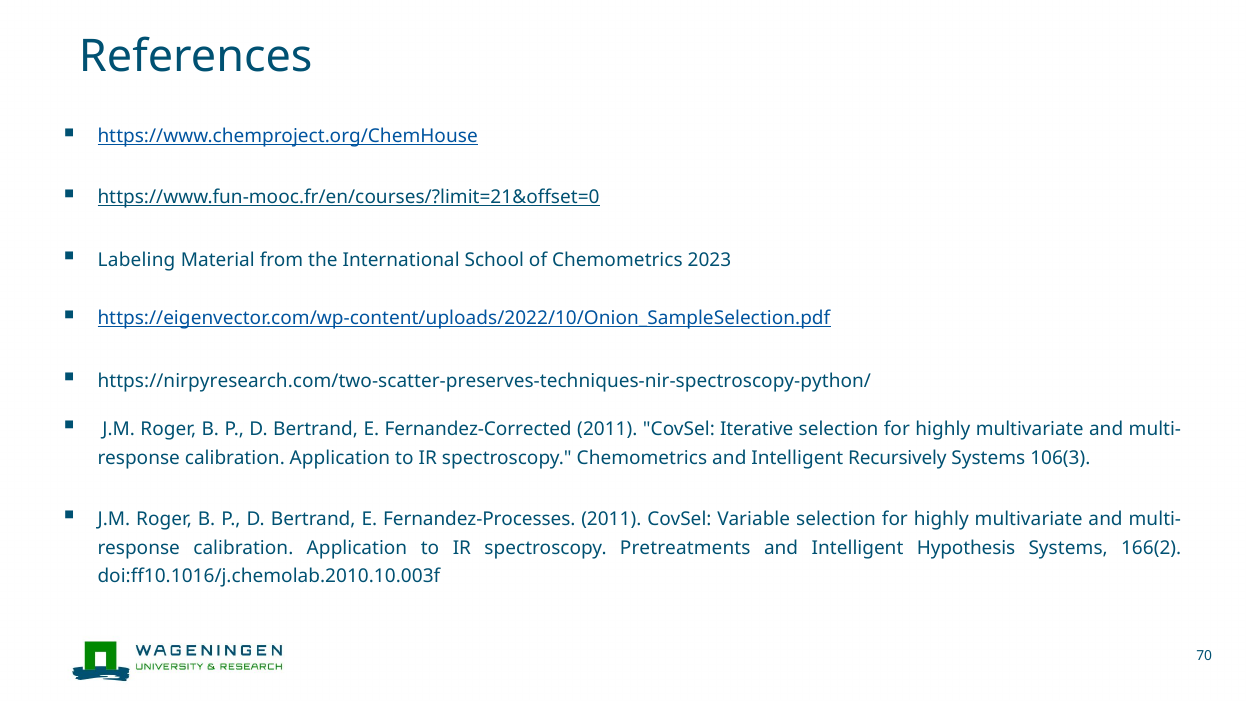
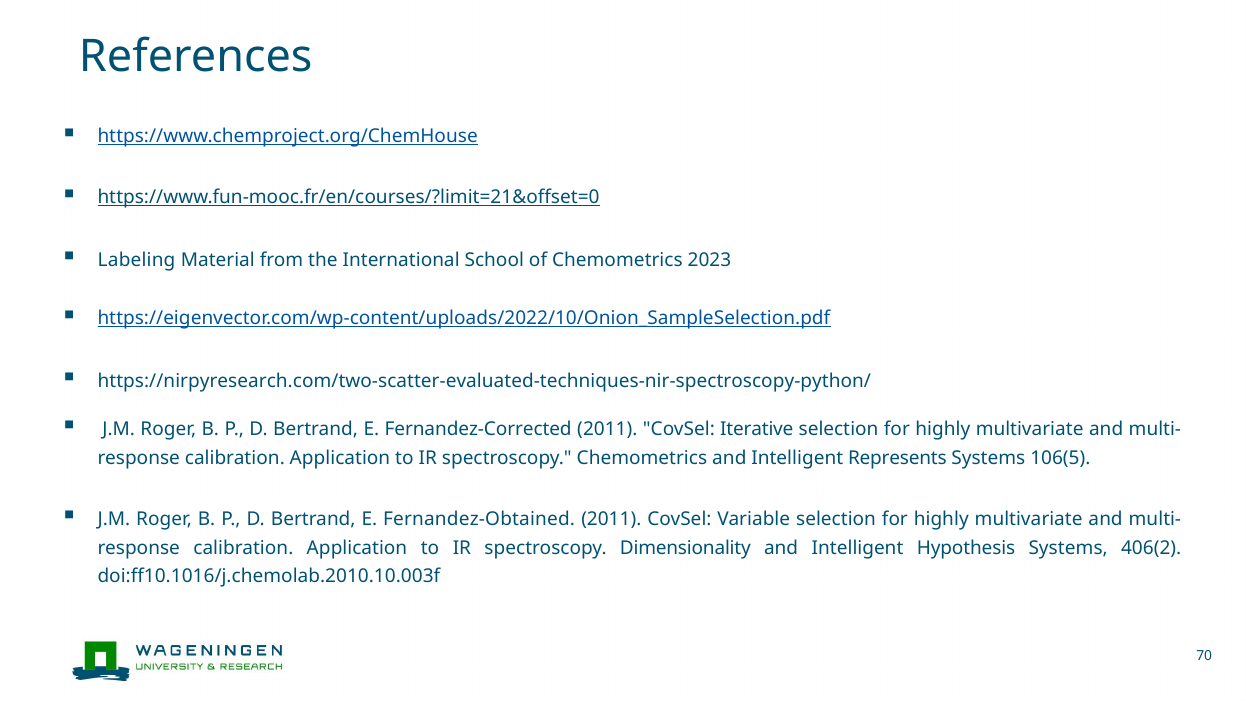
https://nirpyresearch.com/two-scatter-preserves-techniques-nir-spectroscopy-python/: https://nirpyresearch.com/two-scatter-preserves-techniques-nir-spectroscopy-python/ -> https://nirpyresearch.com/two-scatter-evaluated-techniques-nir-spectroscopy-python/
Recursively: Recursively -> Represents
106(3: 106(3 -> 106(5
Fernandez-Processes: Fernandez-Processes -> Fernandez-Obtained
Pretreatments: Pretreatments -> Dimensionality
166(2: 166(2 -> 406(2
